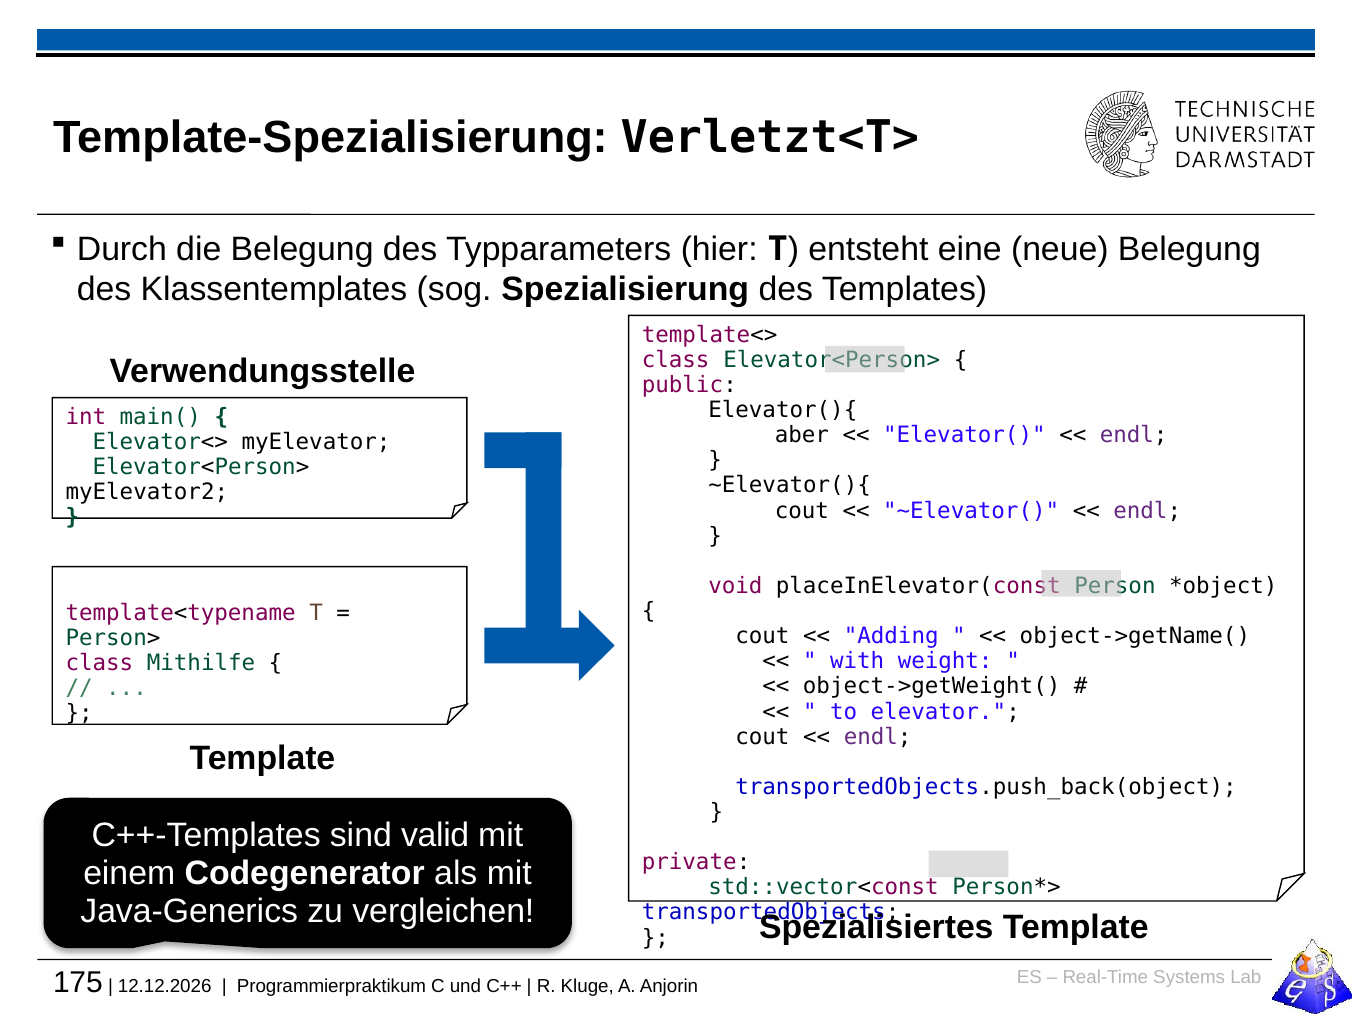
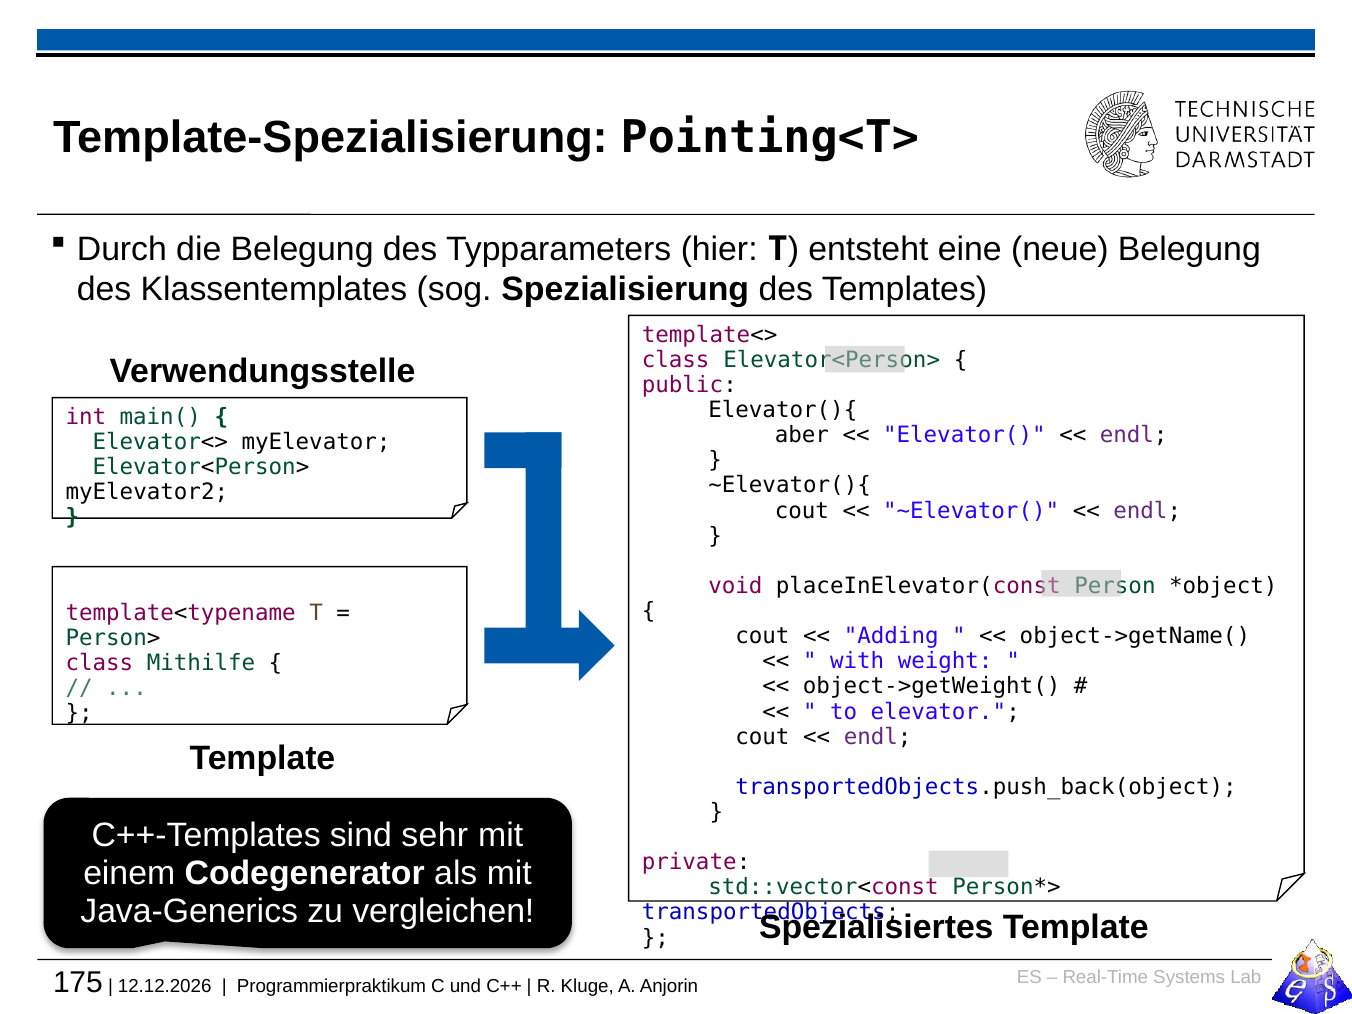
Verletzt<T>: Verletzt<T> -> Pointing<T>
valid: valid -> sehr
